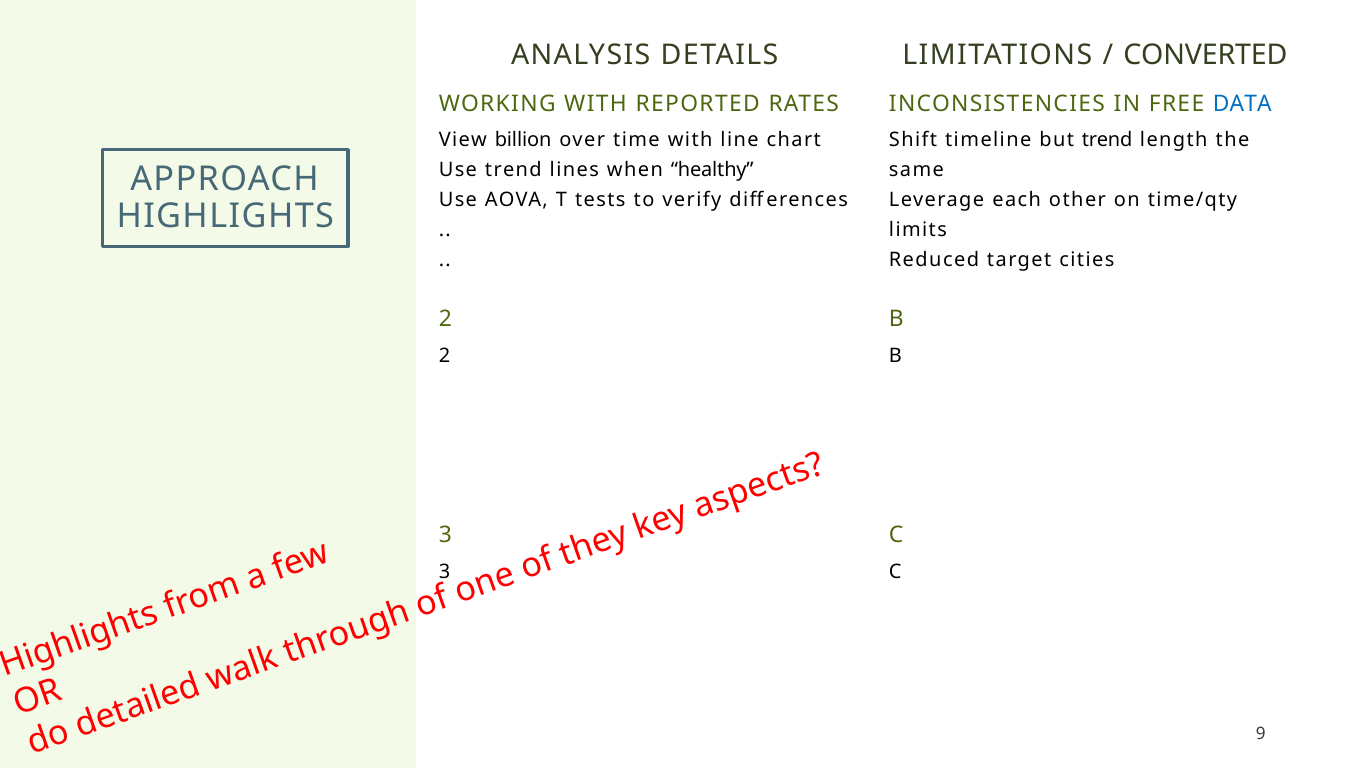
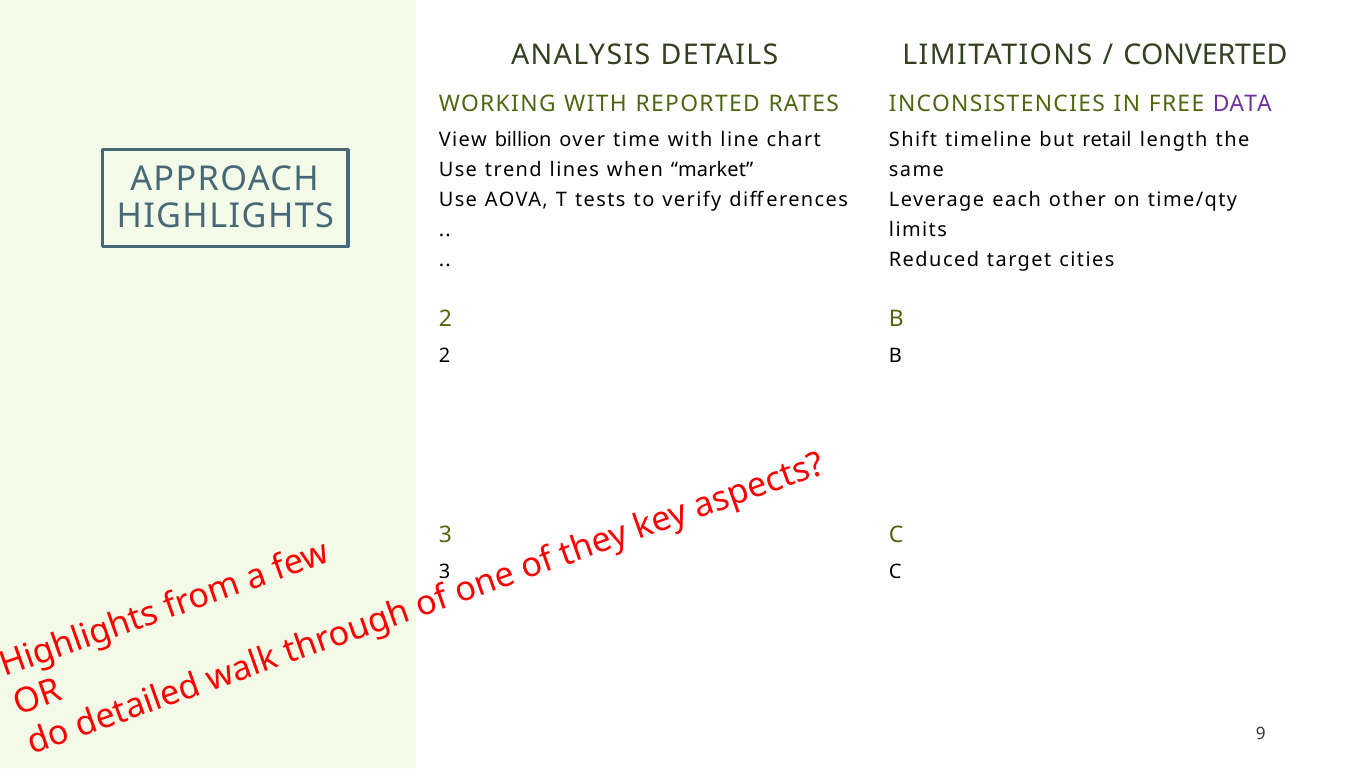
DATA colour: blue -> purple
but trend: trend -> retail
healthy: healthy -> market
